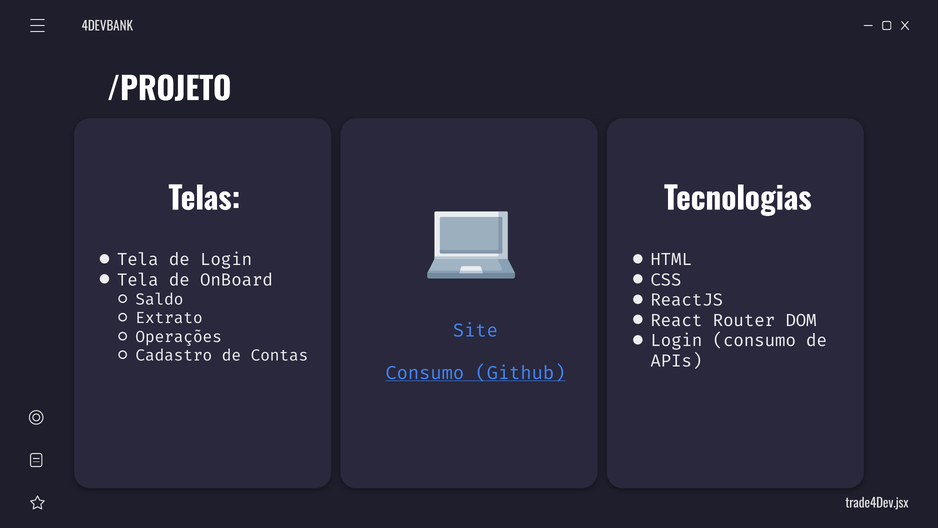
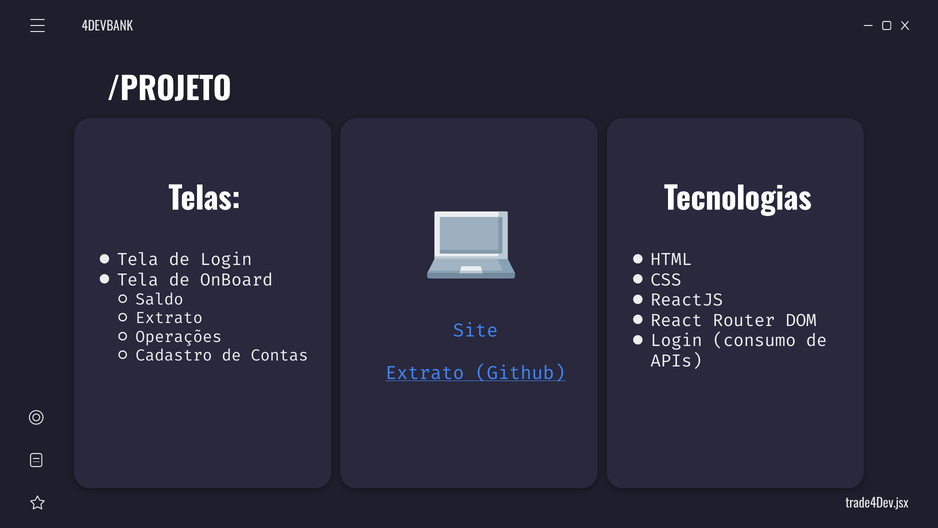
Consumo at (425, 373): Consumo -> Extrato
